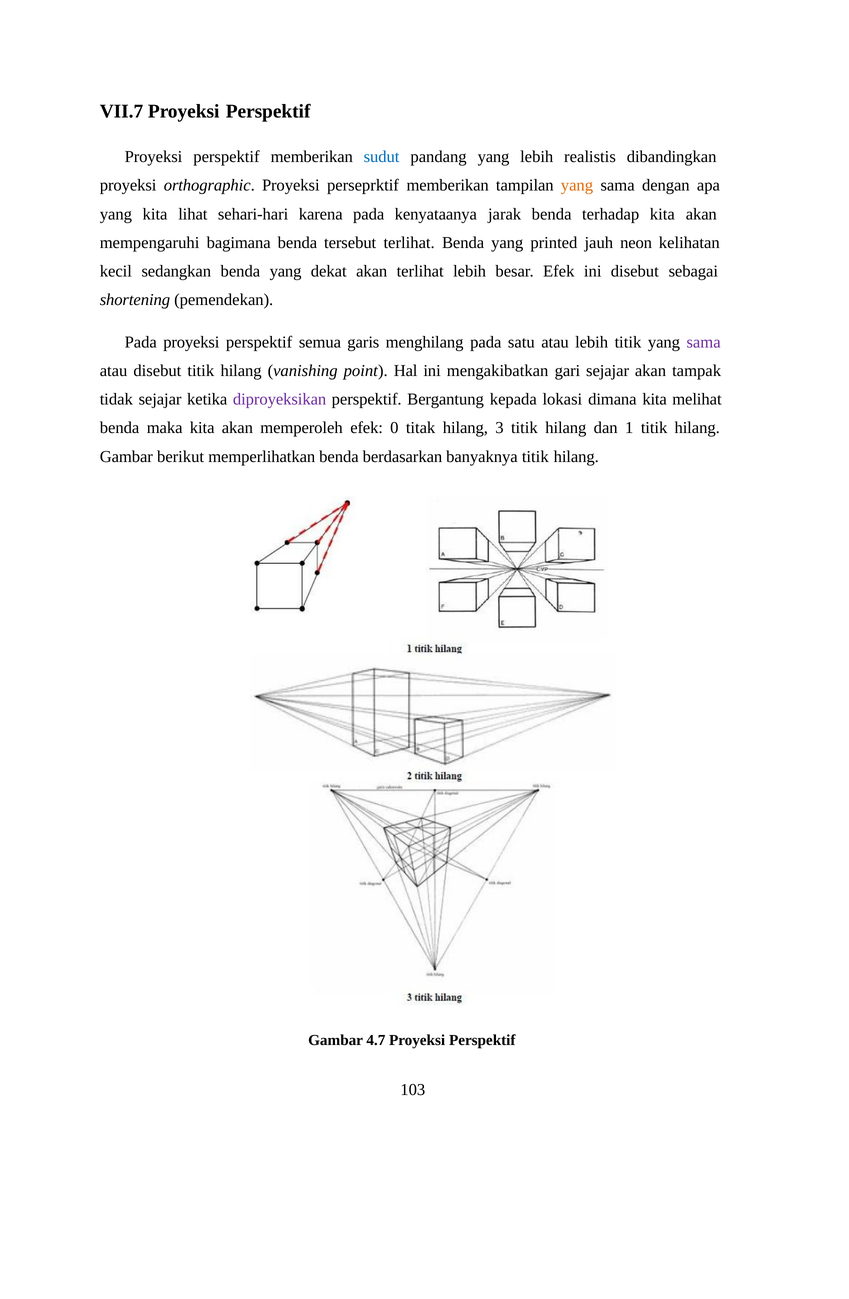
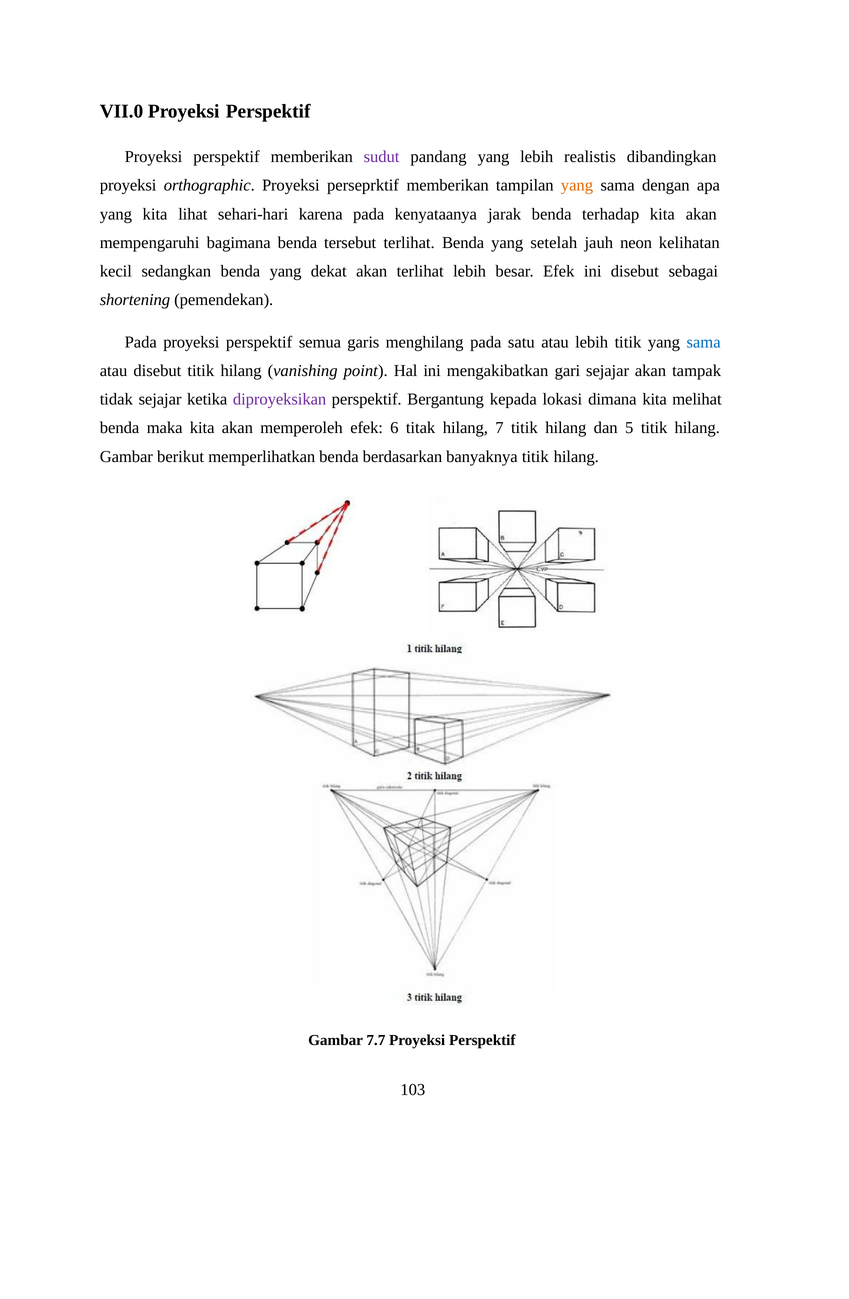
VII.7: VII.7 -> VII.0
sudut colour: blue -> purple
printed: printed -> setelah
sama at (704, 342) colour: purple -> blue
0: 0 -> 6
3: 3 -> 7
1: 1 -> 5
4.7: 4.7 -> 7.7
